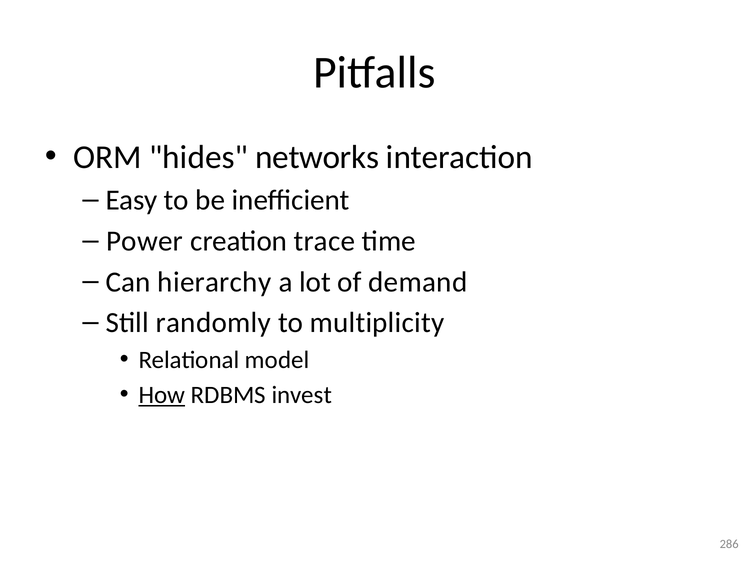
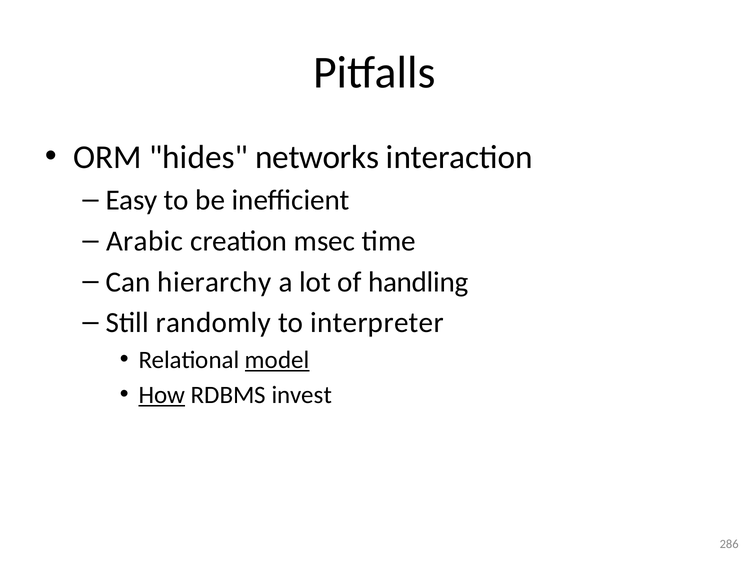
Power: Power -> Arabic
trace: trace -> msec
demand: demand -> handling
multiplicity: multiplicity -> interpreter
model underline: none -> present
